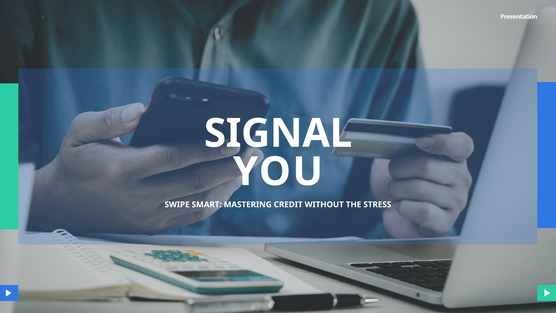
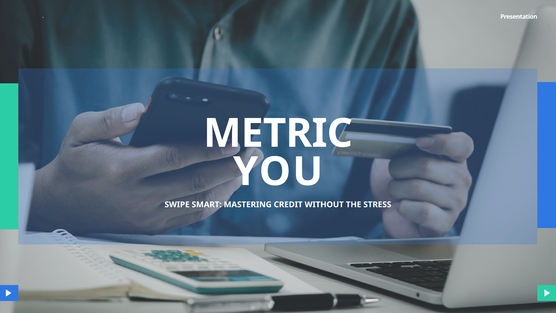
SIGNAL: SIGNAL -> METRIC
